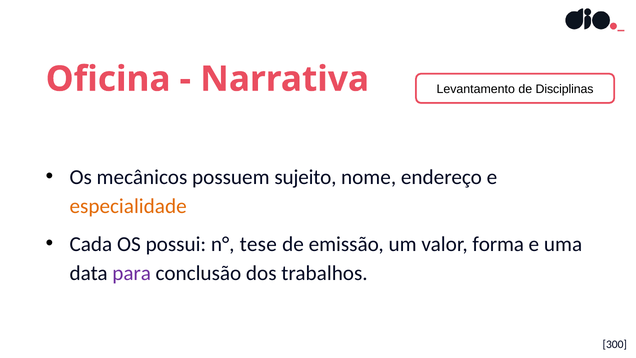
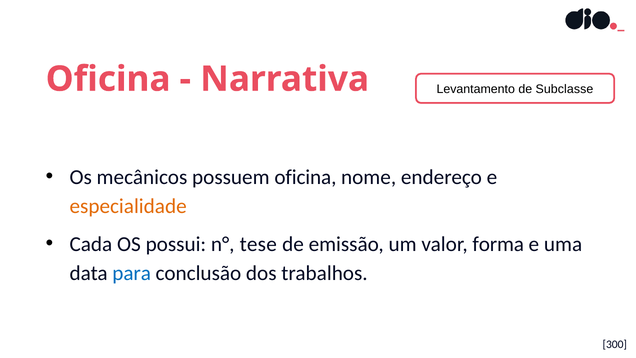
Disciplinas: Disciplinas -> Subclasse
possuem sujeito: sujeito -> oficina
para colour: purple -> blue
